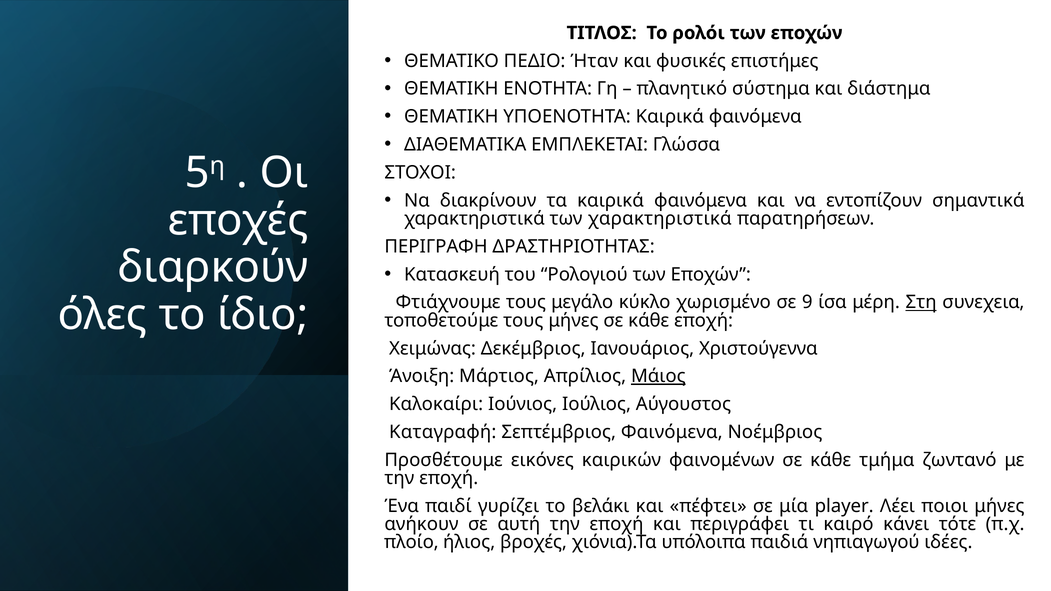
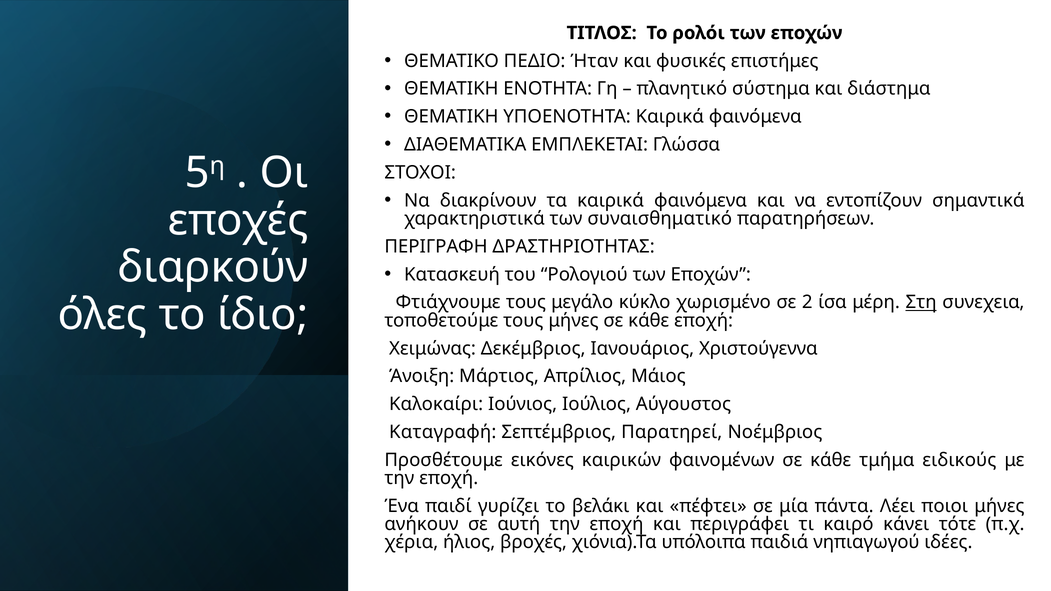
των χαρακτηριστικά: χαρακτηριστικά -> συναισθηματικό
9: 9 -> 2
Μάιος underline: present -> none
Σεπτέμβριος Φαινόμενα: Φαινόμενα -> Παρατηρεί
ζωντανό: ζωντανό -> ειδικούς
player: player -> πάντα
πλοίο: πλοίο -> χέρια
